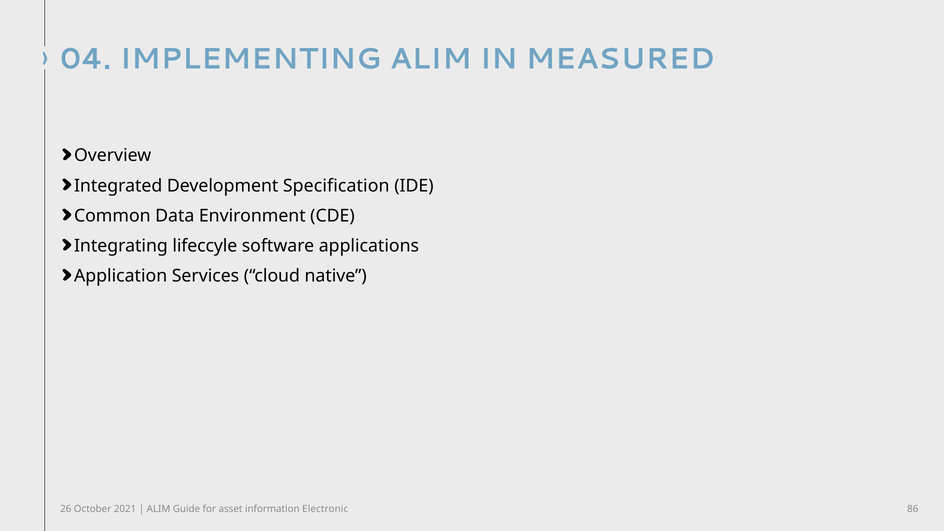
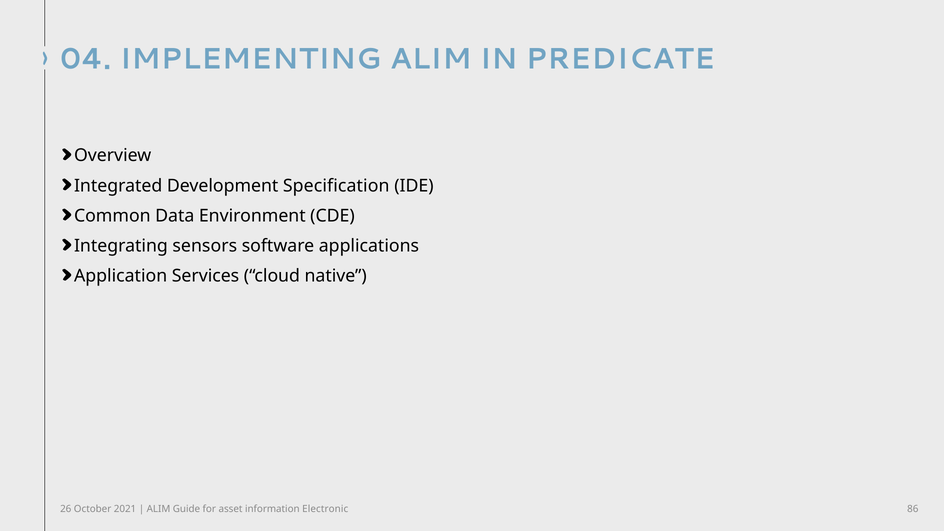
MEASURED: MEASURED -> PREDICATE
lifeccyle: lifeccyle -> sensors
